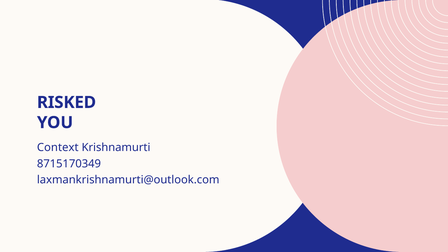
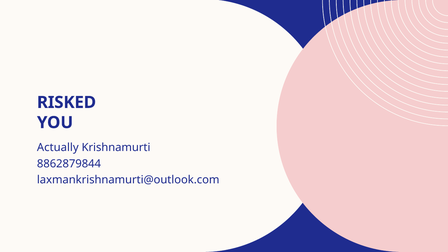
Context: Context -> Actually
8715170349: 8715170349 -> 8862879844
